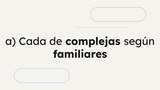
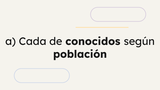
complejas: complejas -> conocidos
familiares: familiares -> población
